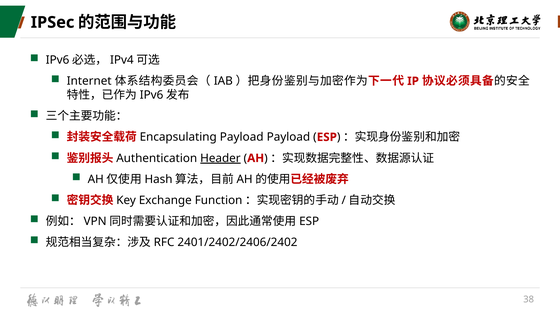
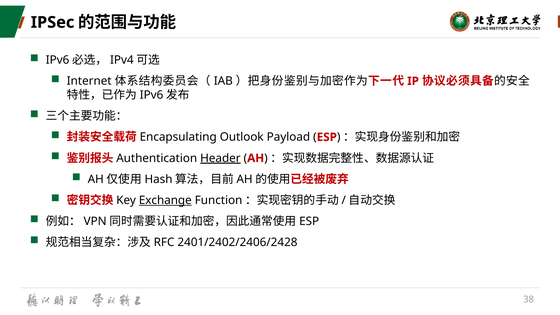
Payload at (242, 137): Payload -> Outlook
Exchange underline: none -> present
2401/2402/2406/2402: 2401/2402/2406/2402 -> 2401/2402/2406/2428
